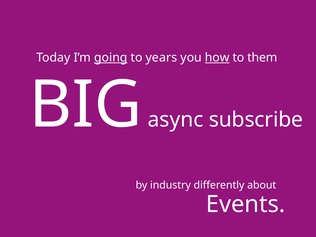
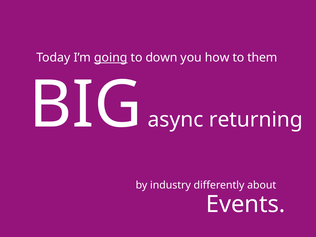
years: years -> down
how underline: present -> none
subscribe: subscribe -> returning
